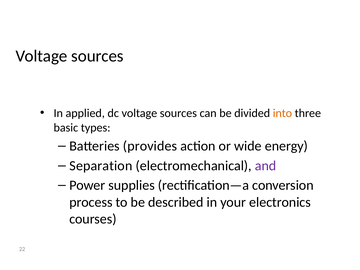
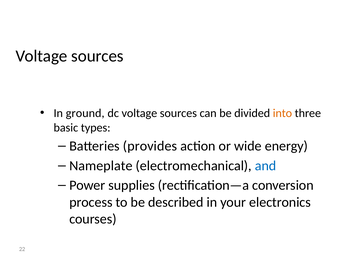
applied: applied -> ground
Separation: Separation -> Nameplate
and colour: purple -> blue
